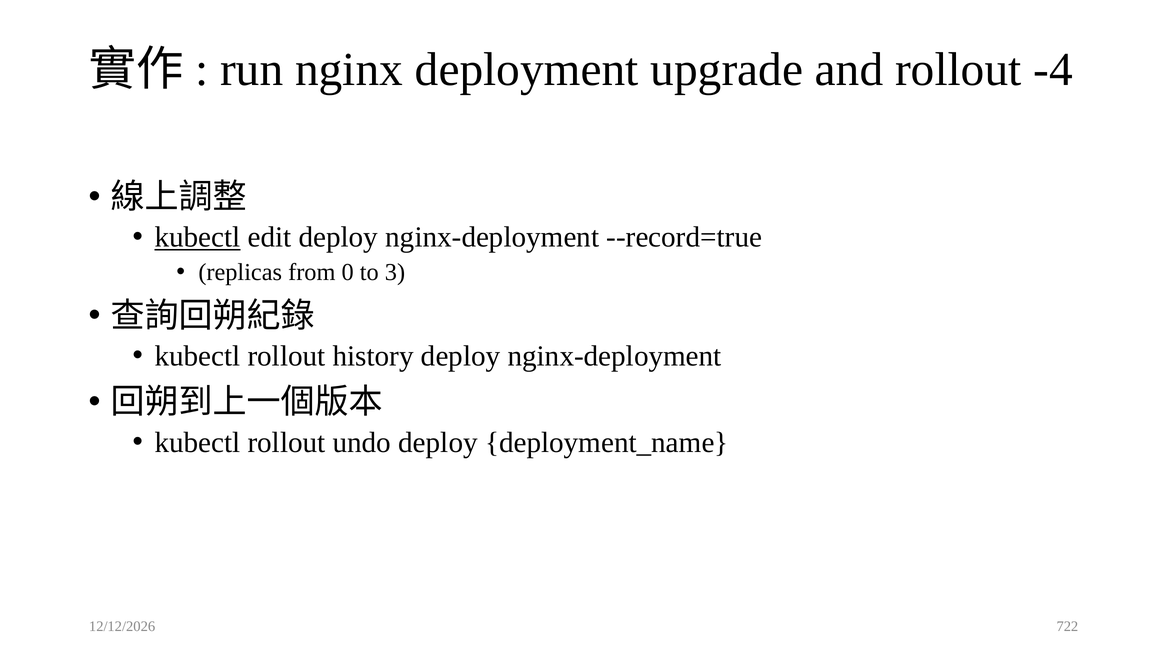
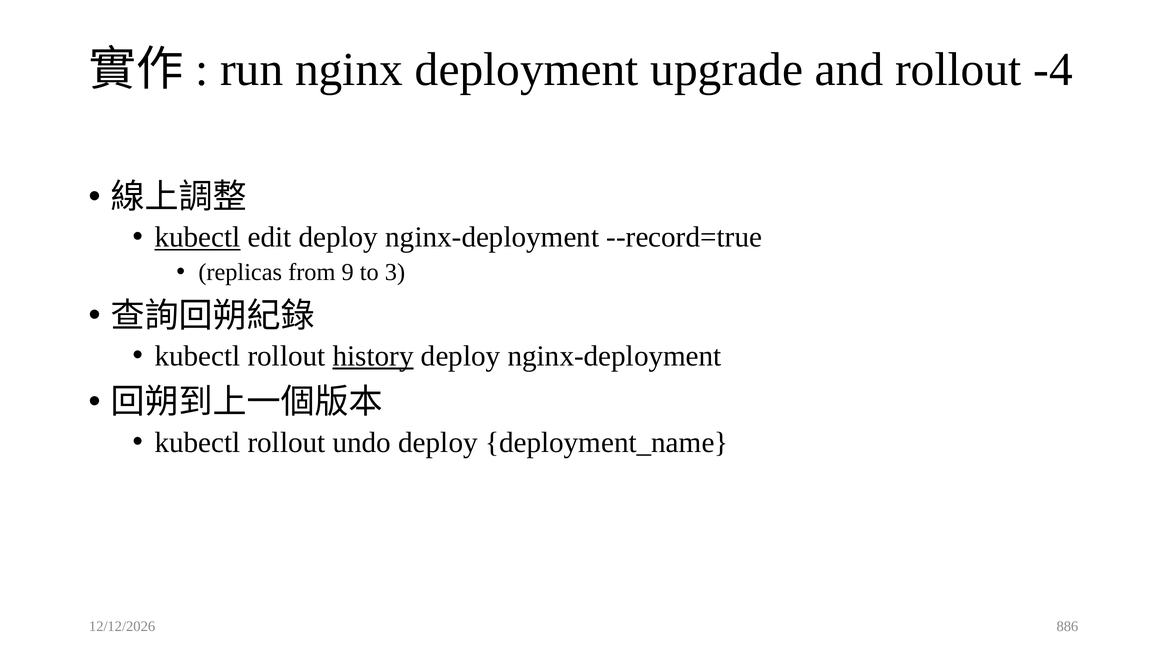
0: 0 -> 9
history underline: none -> present
722: 722 -> 886
